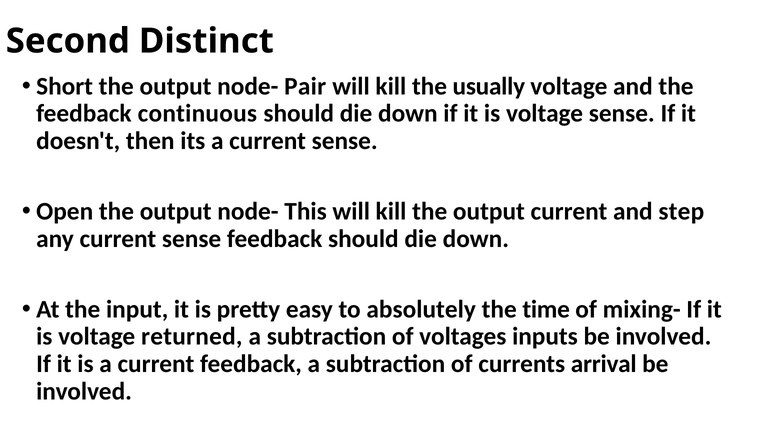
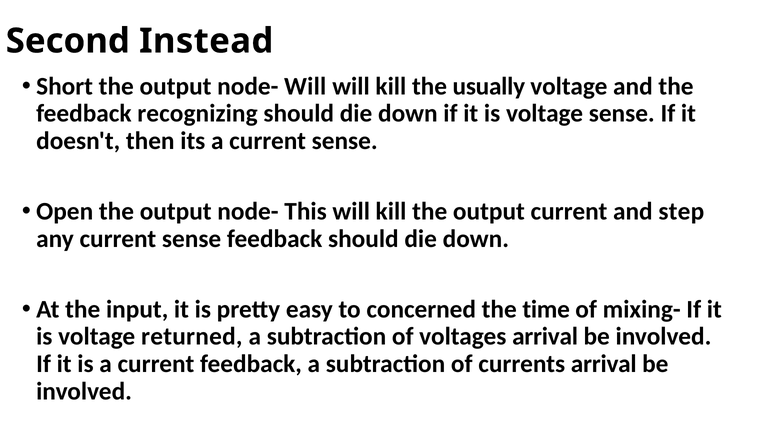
Distinct: Distinct -> Instead
node- Pair: Pair -> Will
continuous: continuous -> recognizing
absolutely: absolutely -> concerned
voltages inputs: inputs -> arrival
